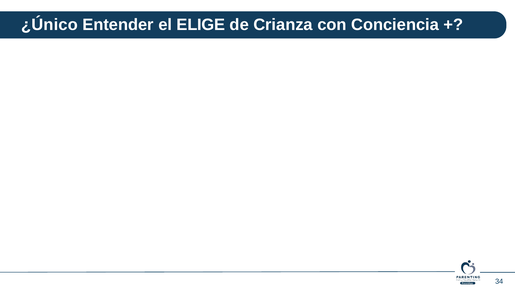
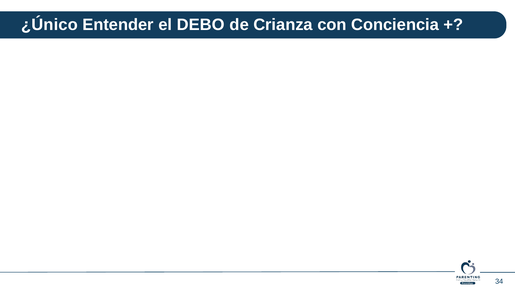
ELIGE: ELIGE -> DEBO
